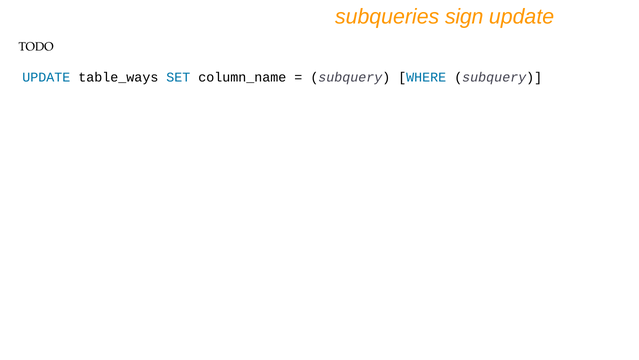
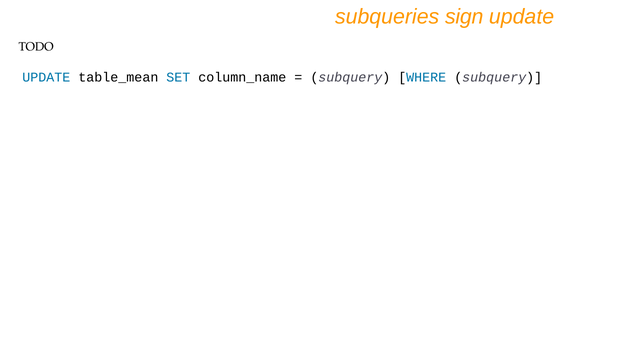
table_ways: table_ways -> table_mean
